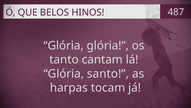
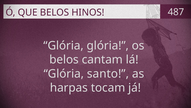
tanto at (64, 59): tanto -> belos
